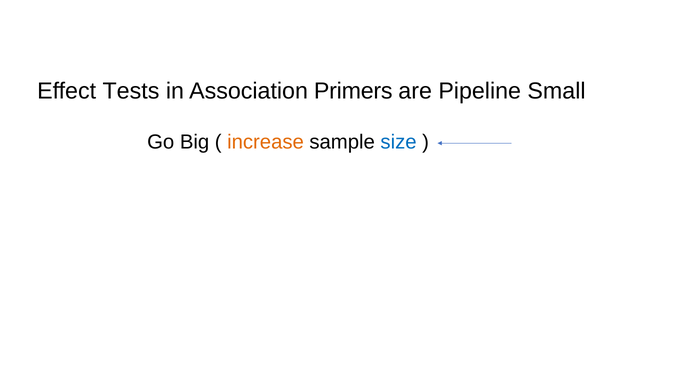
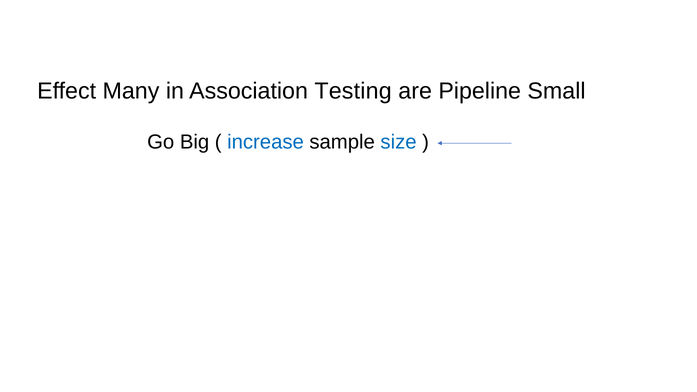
Tests: Tests -> Many
Primers: Primers -> Testing
increase colour: orange -> blue
